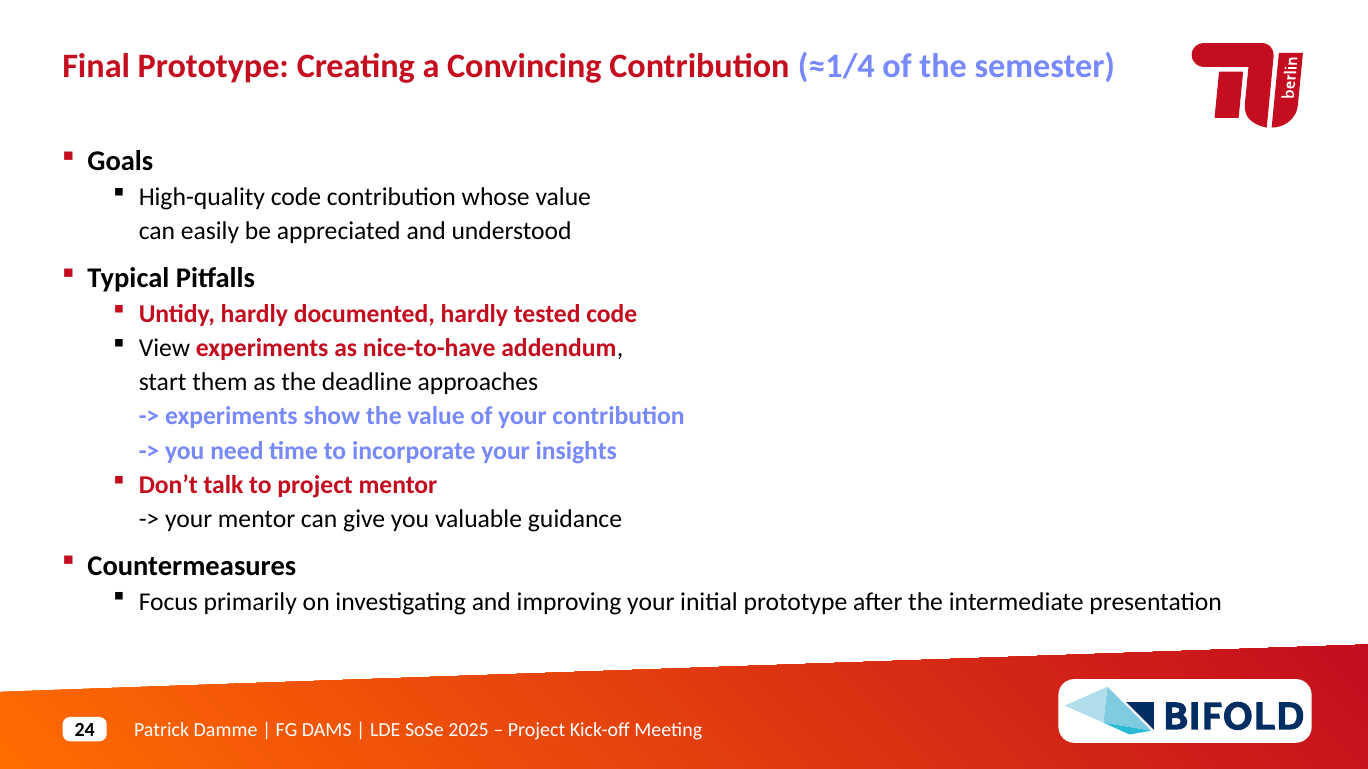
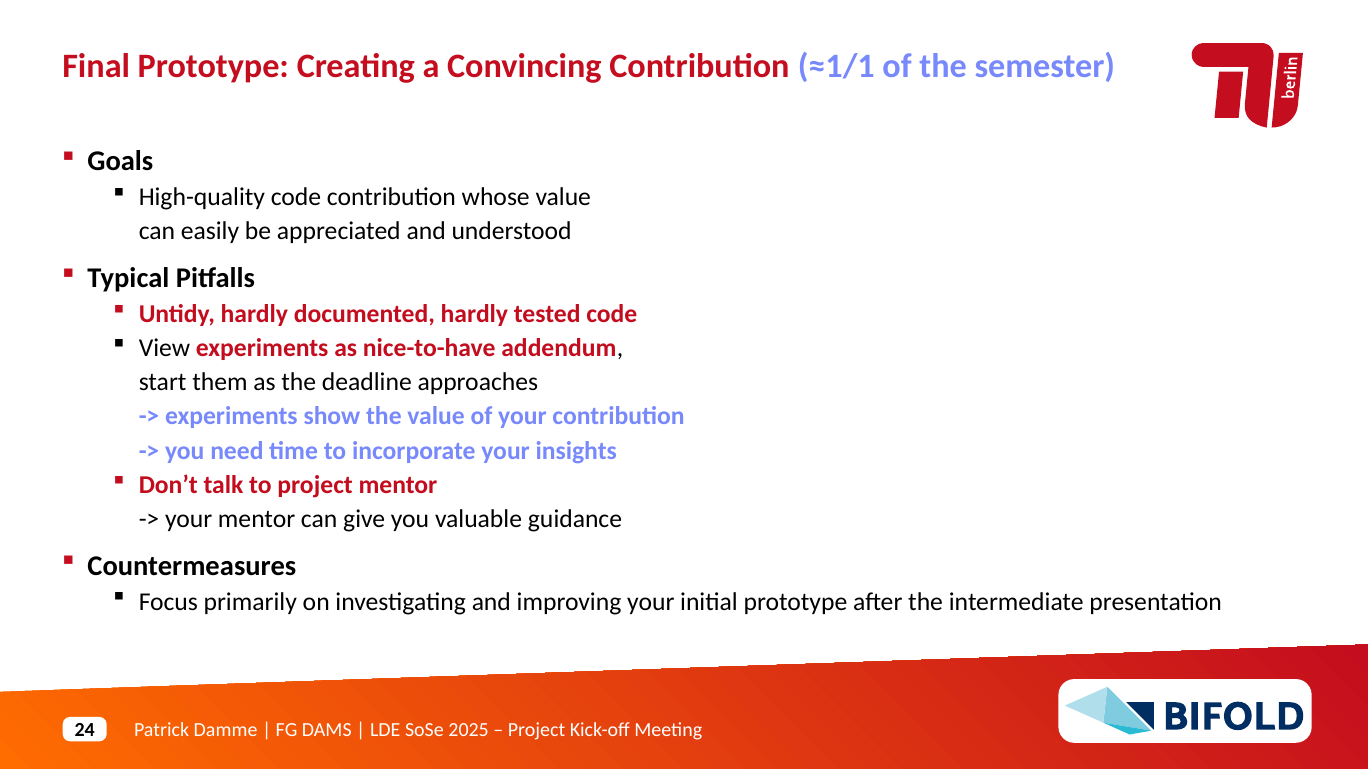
≈1/4: ≈1/4 -> ≈1/1
